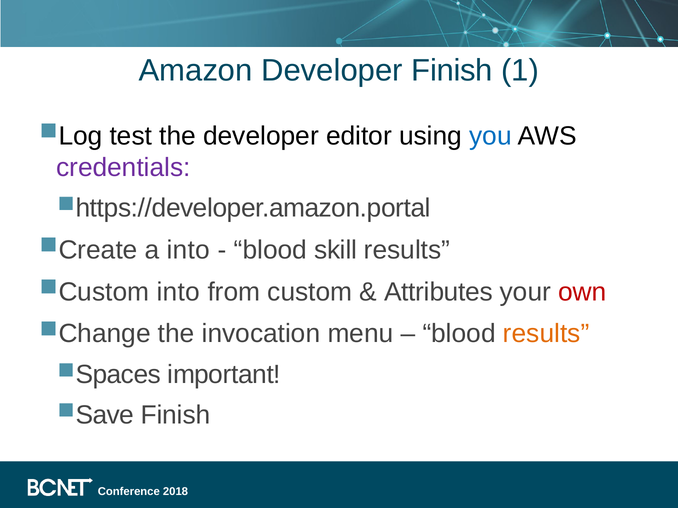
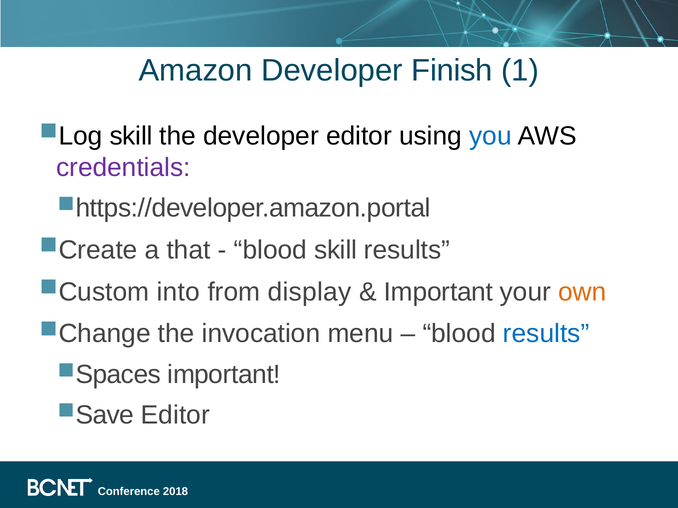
test at (131, 136): test -> skill
a into: into -> that
custom: custom -> display
Attributes at (439, 292): Attributes -> Important
own colour: red -> orange
results at (546, 334) colour: orange -> blue
Finish at (175, 415): Finish -> Editor
